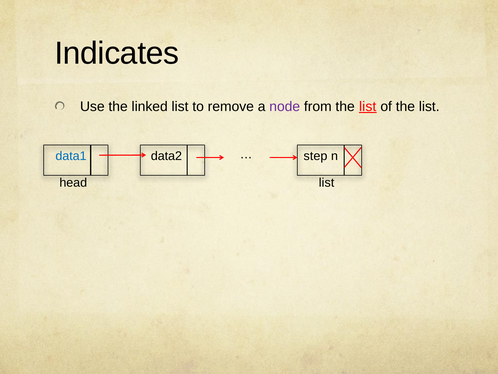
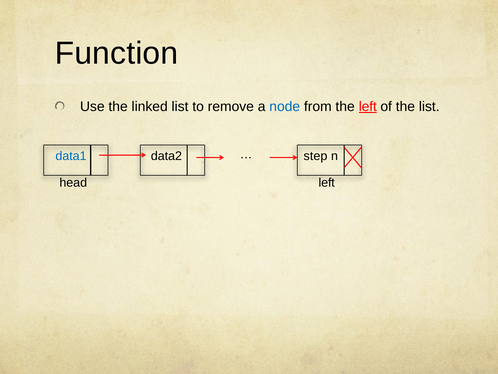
Indicates: Indicates -> Function
node colour: purple -> blue
from the list: list -> left
head list: list -> left
